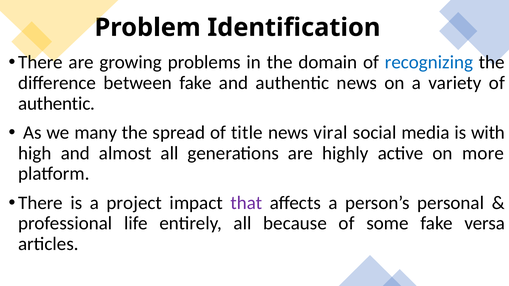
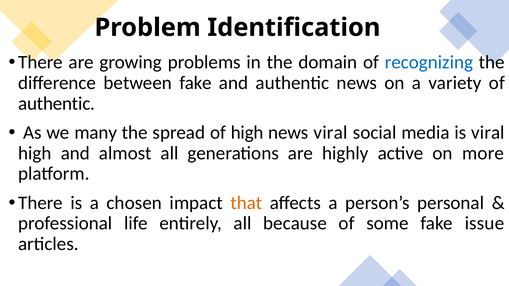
of title: title -> high
is with: with -> viral
project: project -> chosen
that colour: purple -> orange
versa: versa -> issue
